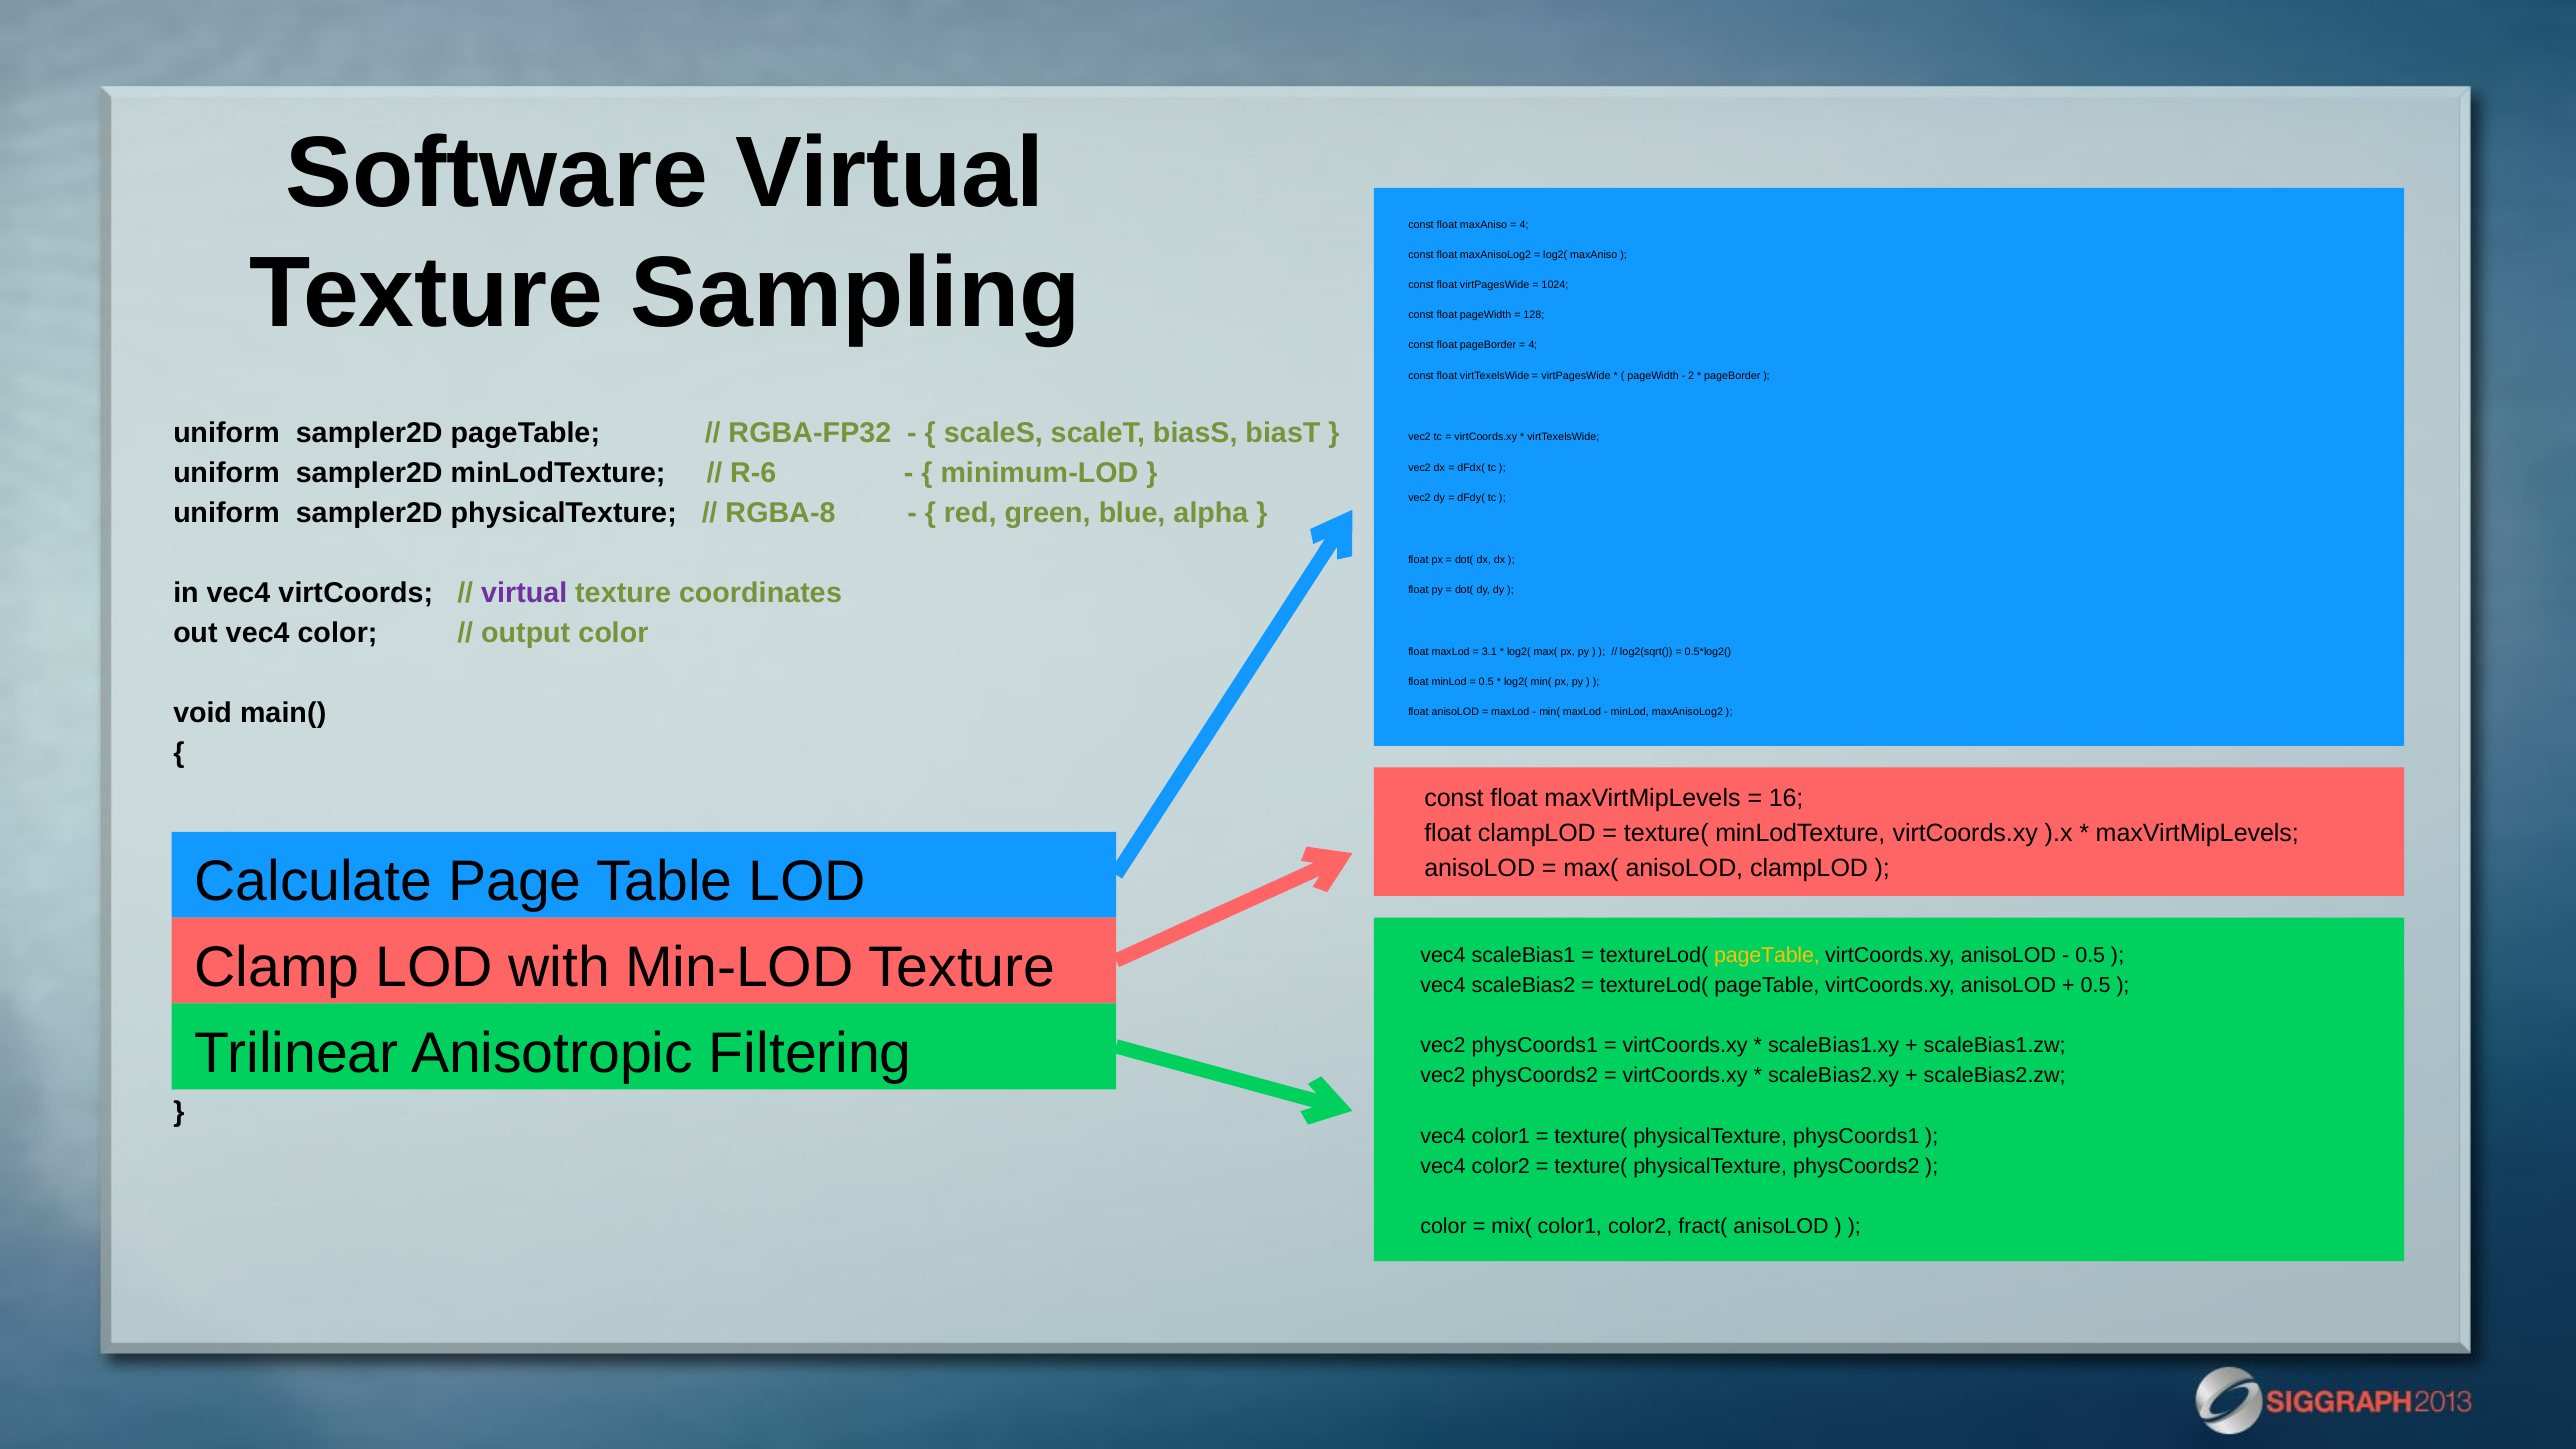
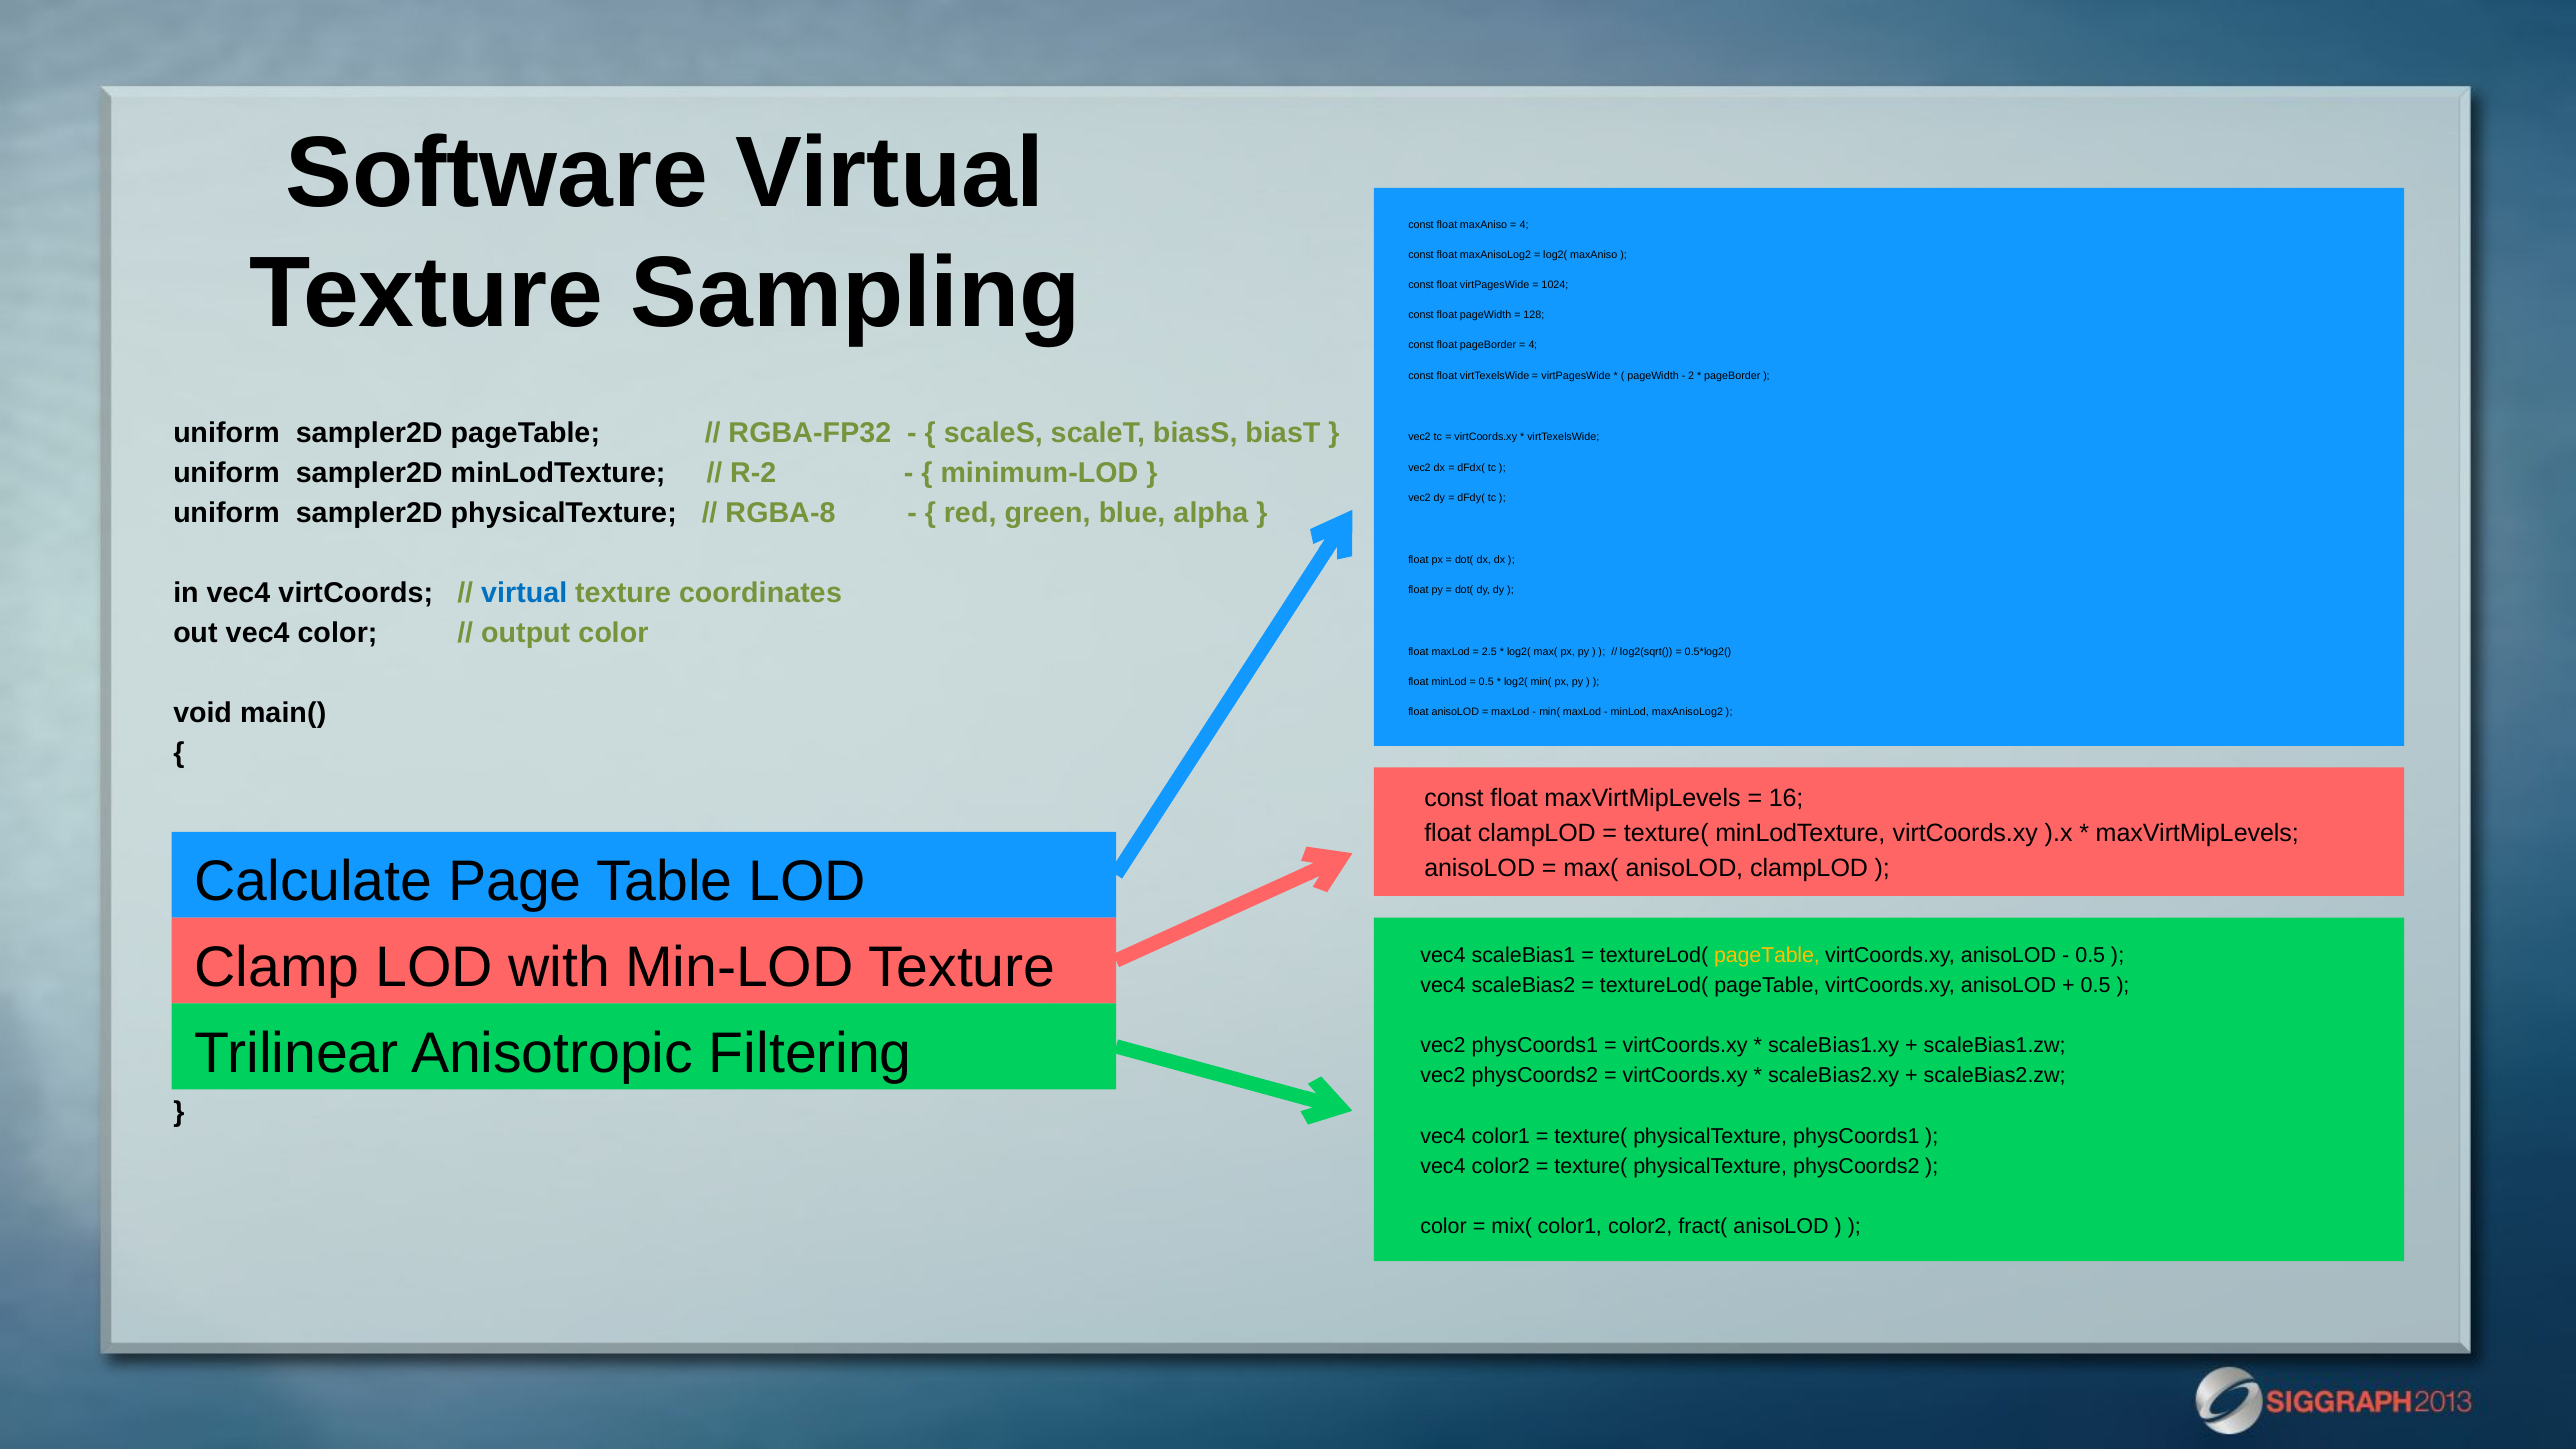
R-6: R-6 -> R-2
virtual at (524, 593) colour: purple -> blue
3.1: 3.1 -> 2.5
